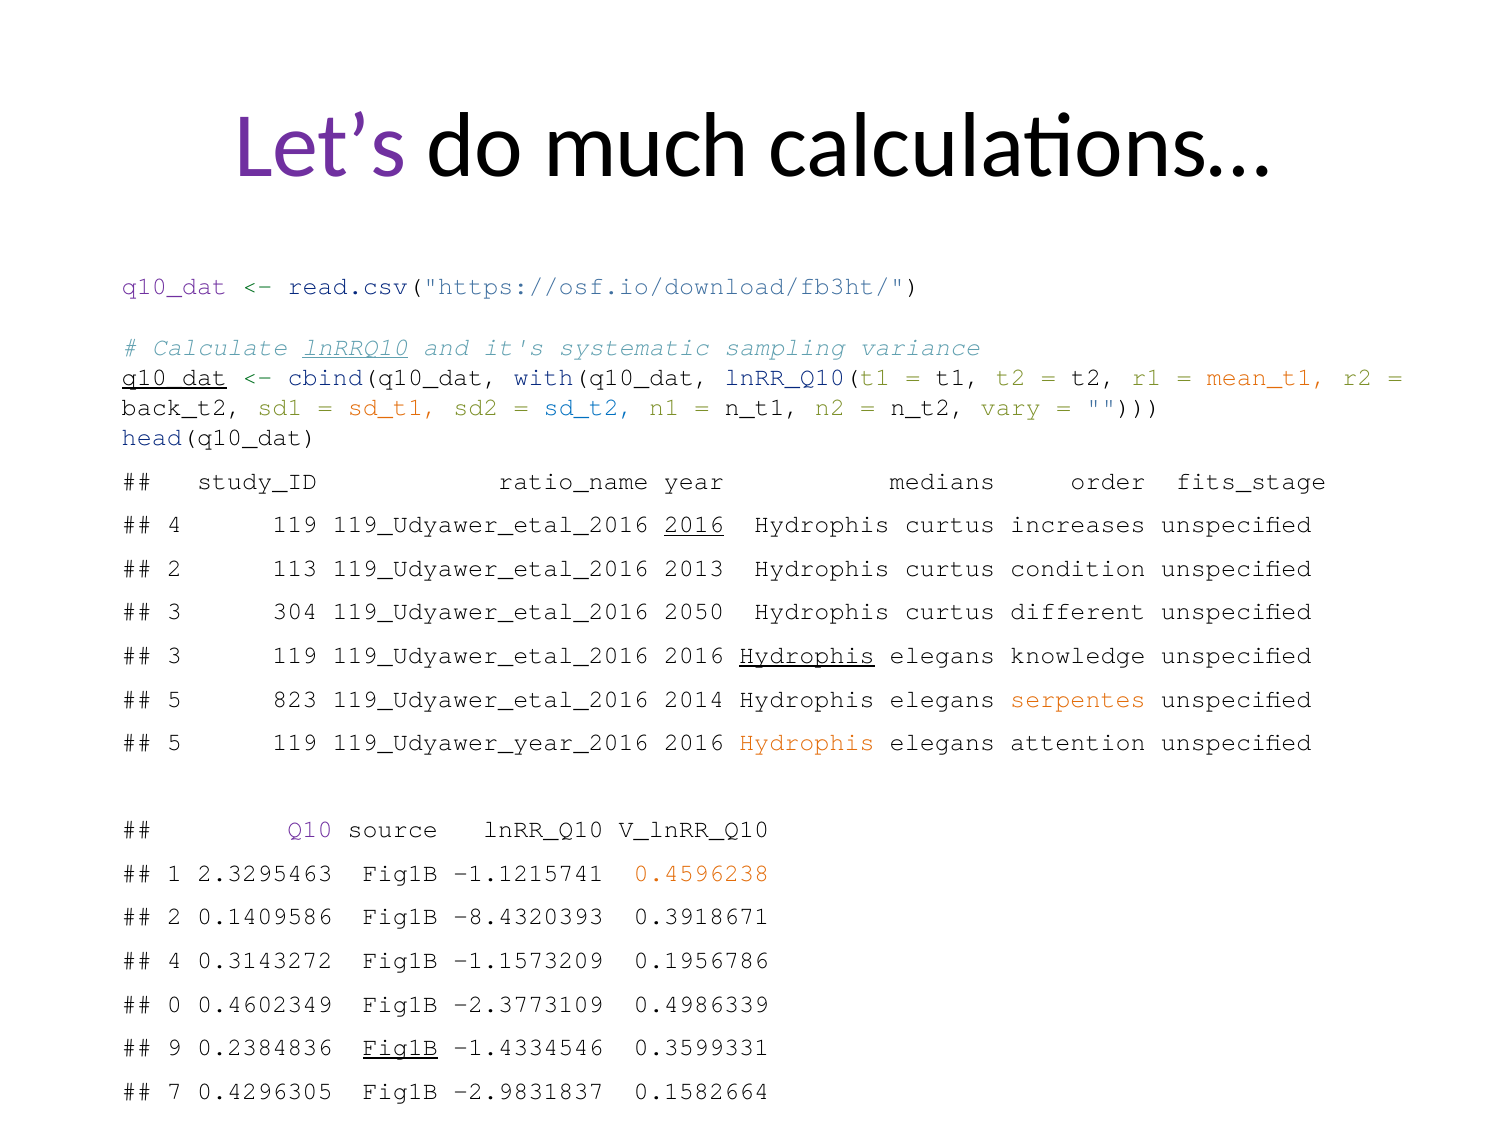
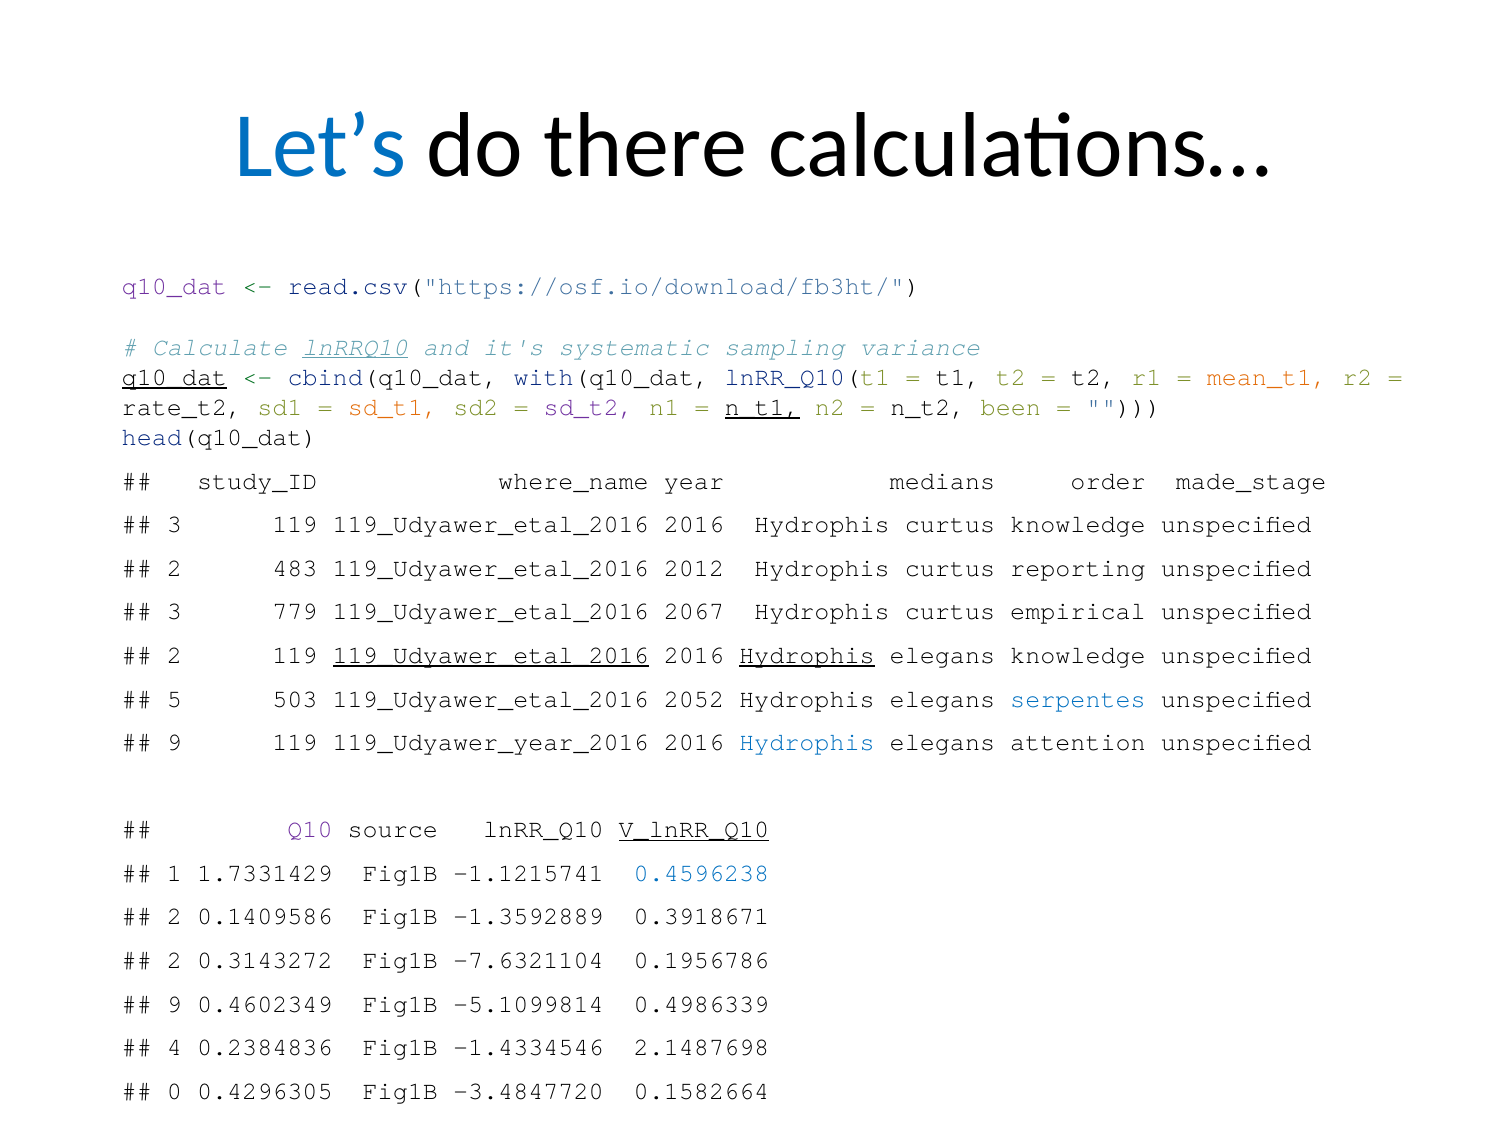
Let’s colour: purple -> blue
much: much -> there
back_t2: back_t2 -> rate_t2
sd_t2 colour: blue -> purple
n_t1 underline: none -> present
vary: vary -> been
ratio_name: ratio_name -> where_name
fits_stage: fits_stage -> made_stage
4 at (174, 524): 4 -> 3
2016 at (694, 524) underline: present -> none
curtus increases: increases -> knowledge
113: 113 -> 483
2013: 2013 -> 2012
condition: condition -> reporting
304: 304 -> 779
2050: 2050 -> 2067
different: different -> empirical
3 at (174, 655): 3 -> 2
119_Udyawer_etal_2016 at (491, 655) underline: none -> present
823: 823 -> 503
2014: 2014 -> 2052
serpentes colour: orange -> blue
5 at (174, 742): 5 -> 9
Hydrophis at (807, 742) colour: orange -> blue
V_lnRR_Q10 underline: none -> present
2.3295463: 2.3295463 -> 1.7331429
0.4596238 colour: orange -> blue
-8.4320393: -8.4320393 -> -1.3592889
4 at (174, 960): 4 -> 2
-1.1573209: -1.1573209 -> -7.6321104
0 at (174, 1003): 0 -> 9
-2.3773109: -2.3773109 -> -5.1099814
9: 9 -> 4
Fig1B at (400, 1047) underline: present -> none
0.3599331: 0.3599331 -> 2.1487698
7: 7 -> 0
-2.9831837: -2.9831837 -> -3.4847720
